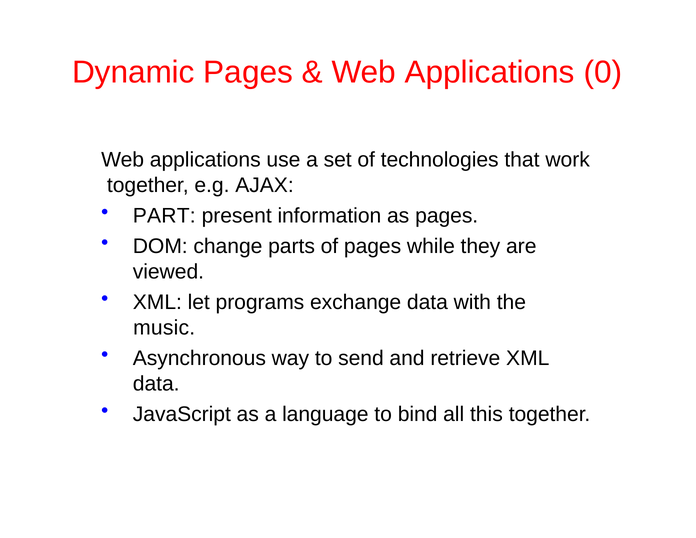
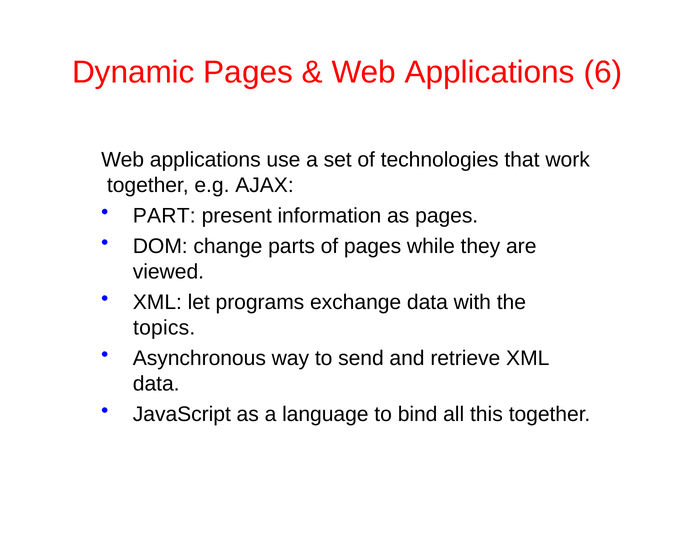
0: 0 -> 6
music: music -> topics
